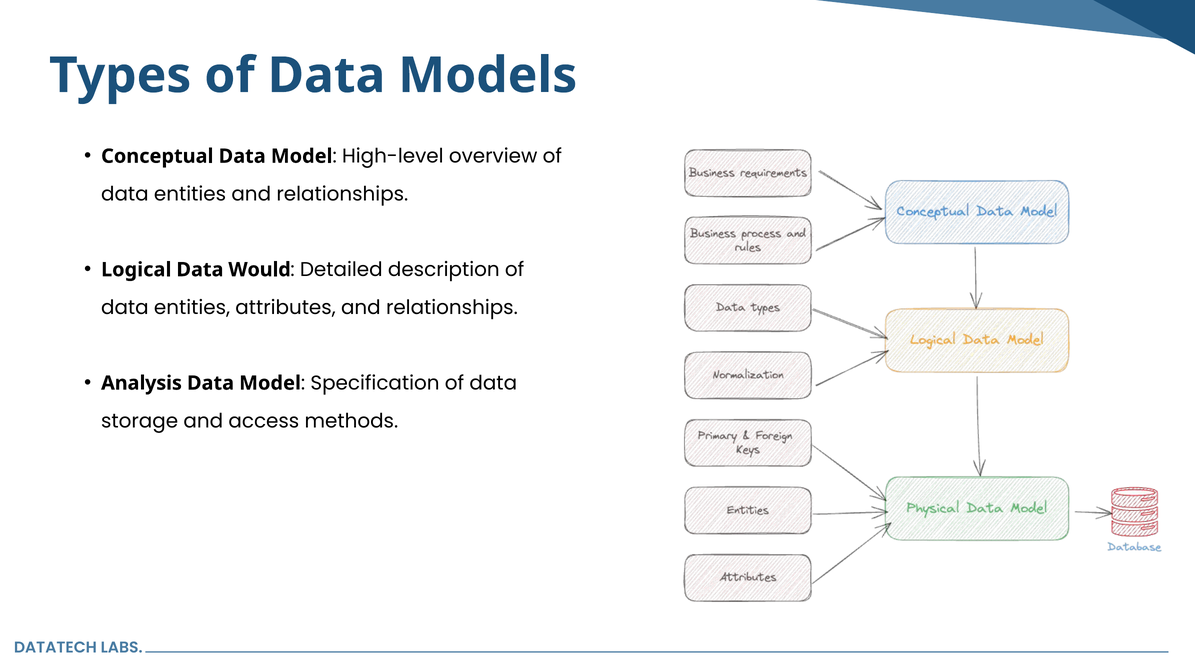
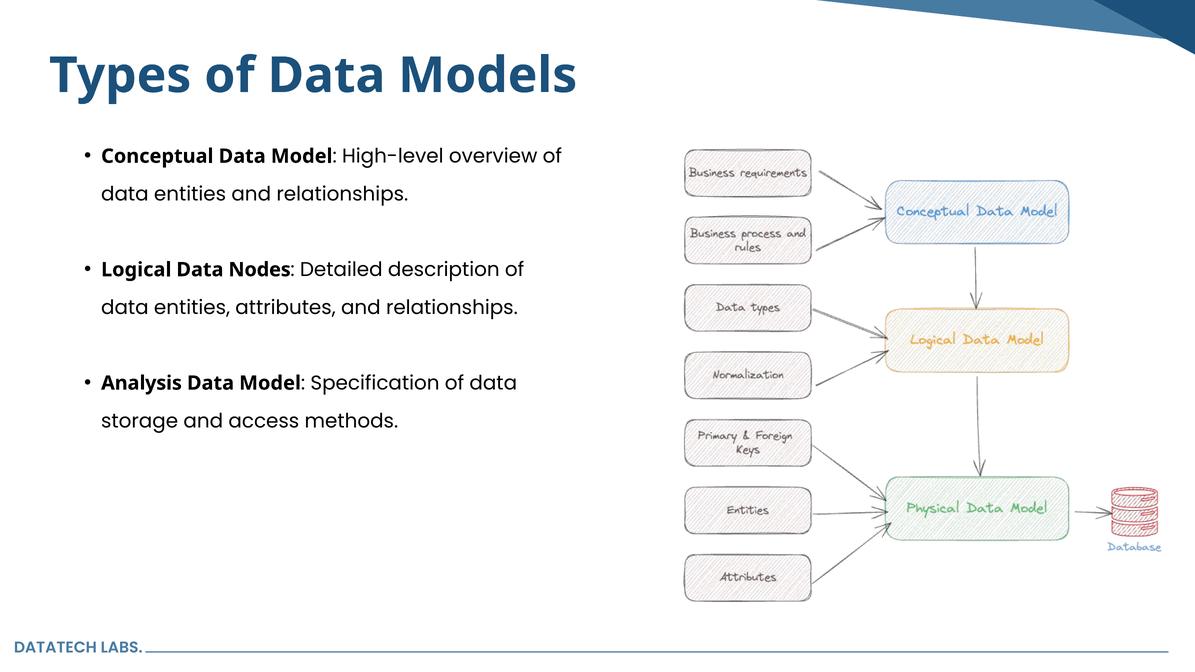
Would: Would -> Nodes
